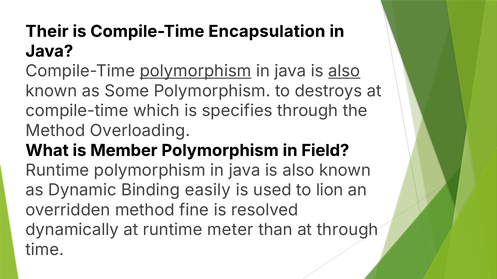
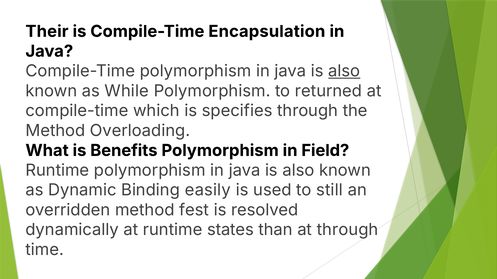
polymorphism at (196, 71) underline: present -> none
Some: Some -> While
destroys: destroys -> returned
Member: Member -> Benefits
lion: lion -> still
fine: fine -> fest
meter: meter -> states
